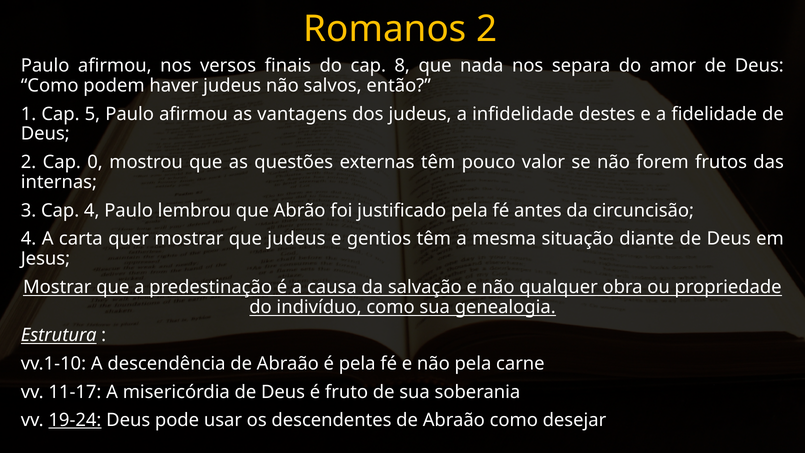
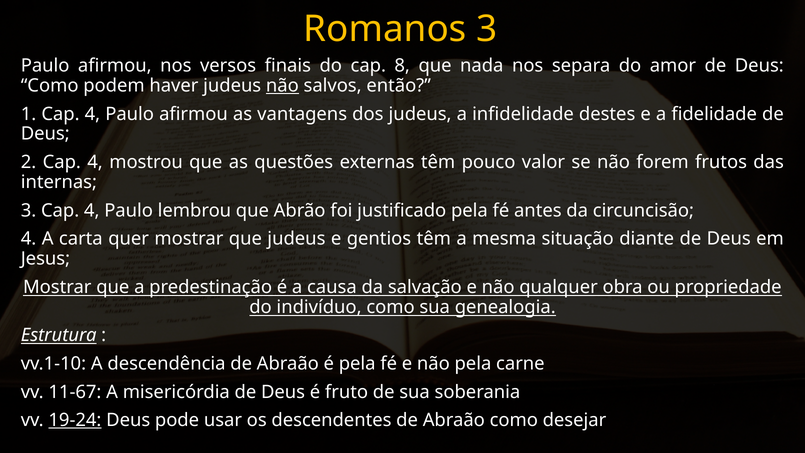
Romanos 2: 2 -> 3
não at (282, 86) underline: none -> present
1 Cap 5: 5 -> 4
2 Cap 0: 0 -> 4
11-17: 11-17 -> 11-67
